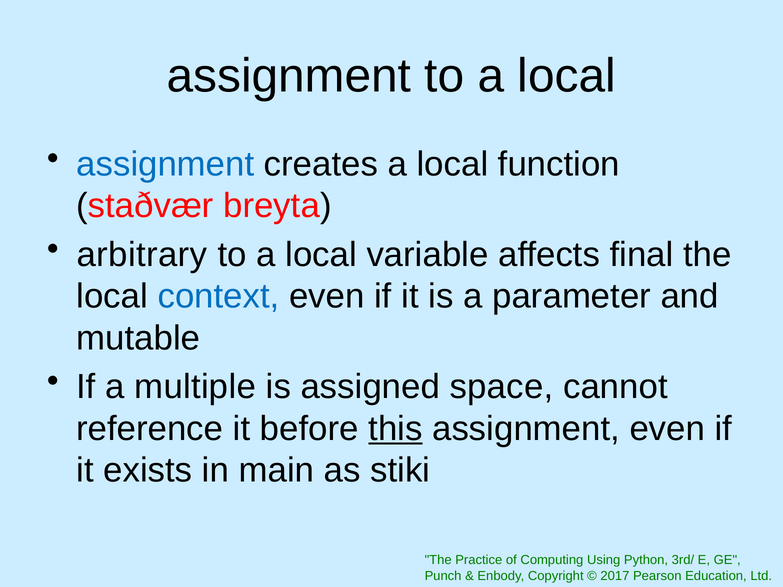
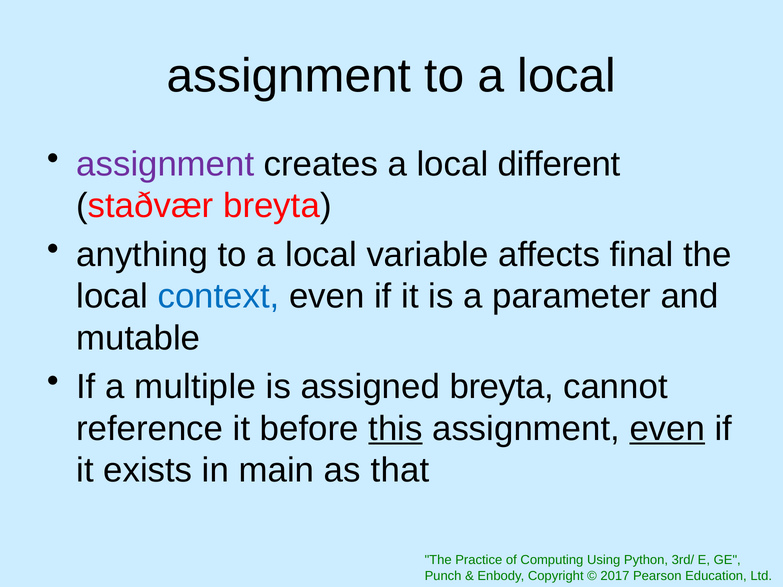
assignment at (165, 164) colour: blue -> purple
function: function -> different
arbitrary: arbitrary -> anything
assigned space: space -> breyta
even at (667, 429) underline: none -> present
stiki: stiki -> that
